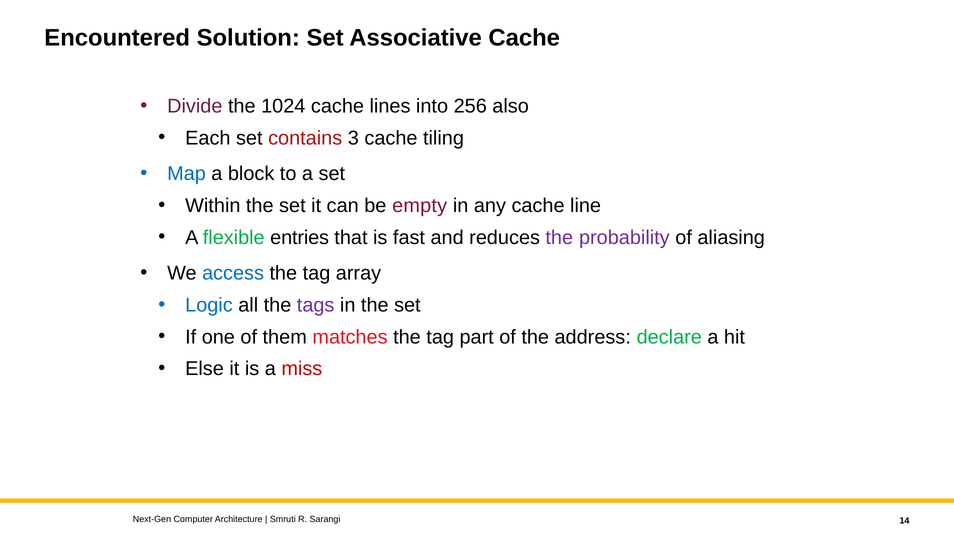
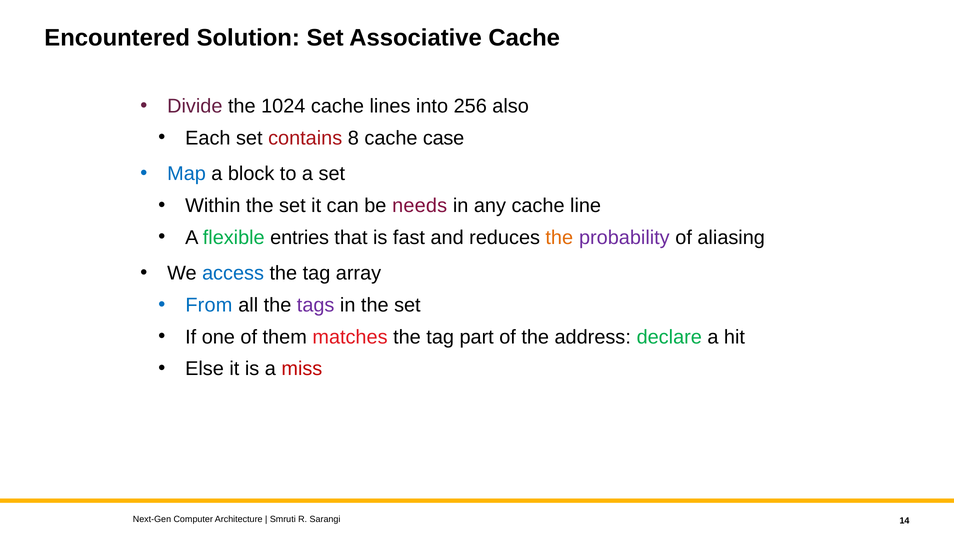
3: 3 -> 8
tiling: tiling -> case
empty: empty -> needs
the at (559, 237) colour: purple -> orange
Logic: Logic -> From
